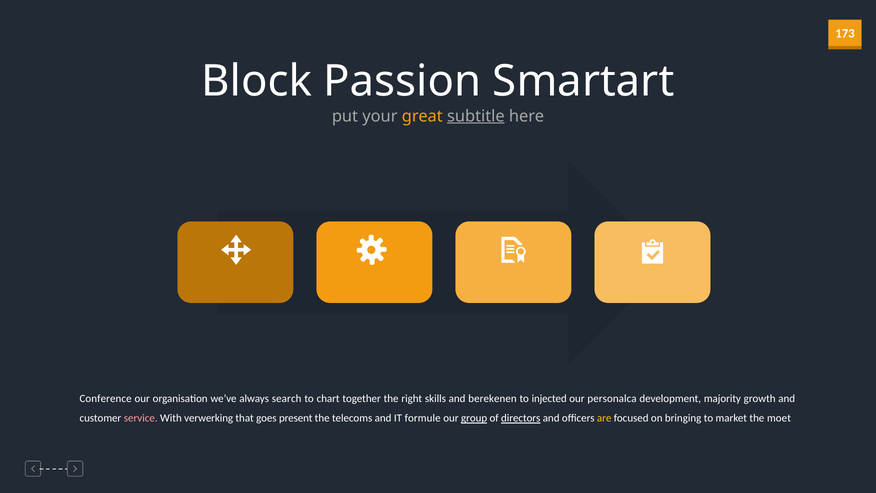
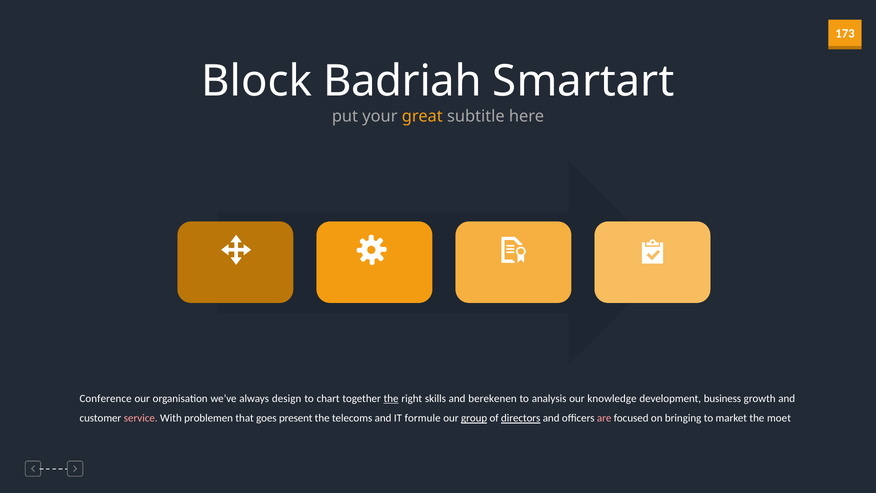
Passion: Passion -> Badriah
subtitle underline: present -> none
search: search -> design
the at (391, 398) underline: none -> present
injected: injected -> analysis
personalca: personalca -> knowledge
majority: majority -> business
verwerking: verwerking -> problemen
are colour: yellow -> pink
